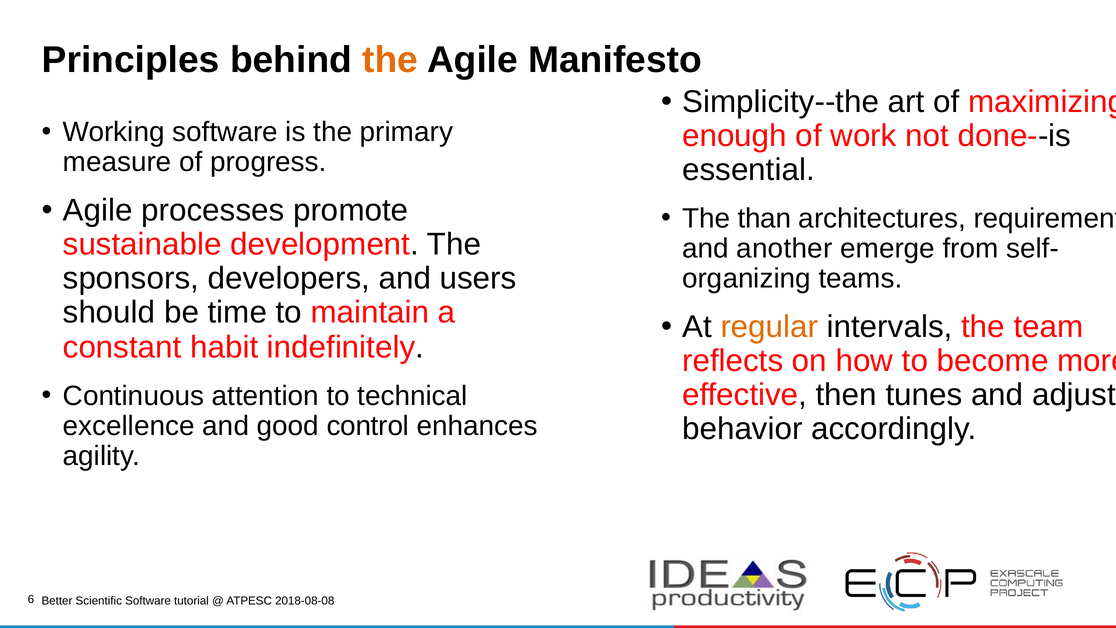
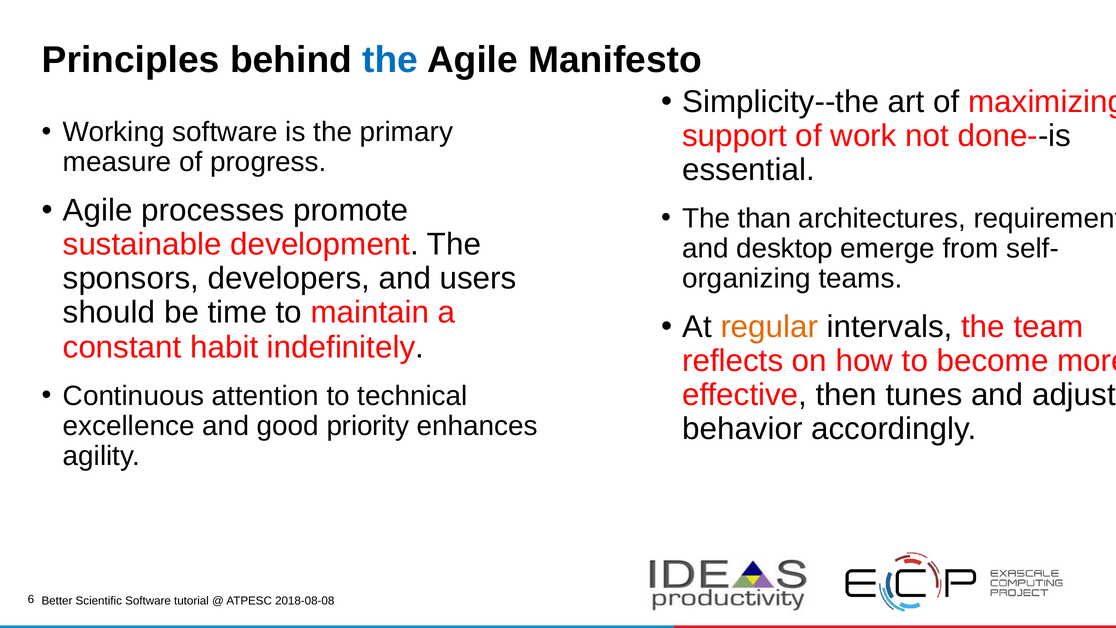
the at (390, 60) colour: orange -> blue
enough: enough -> support
another: another -> desktop
control: control -> priority
